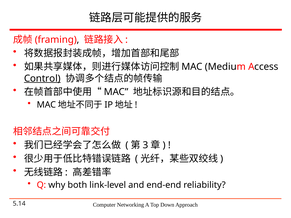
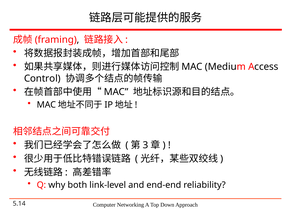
Control underline: present -> none
